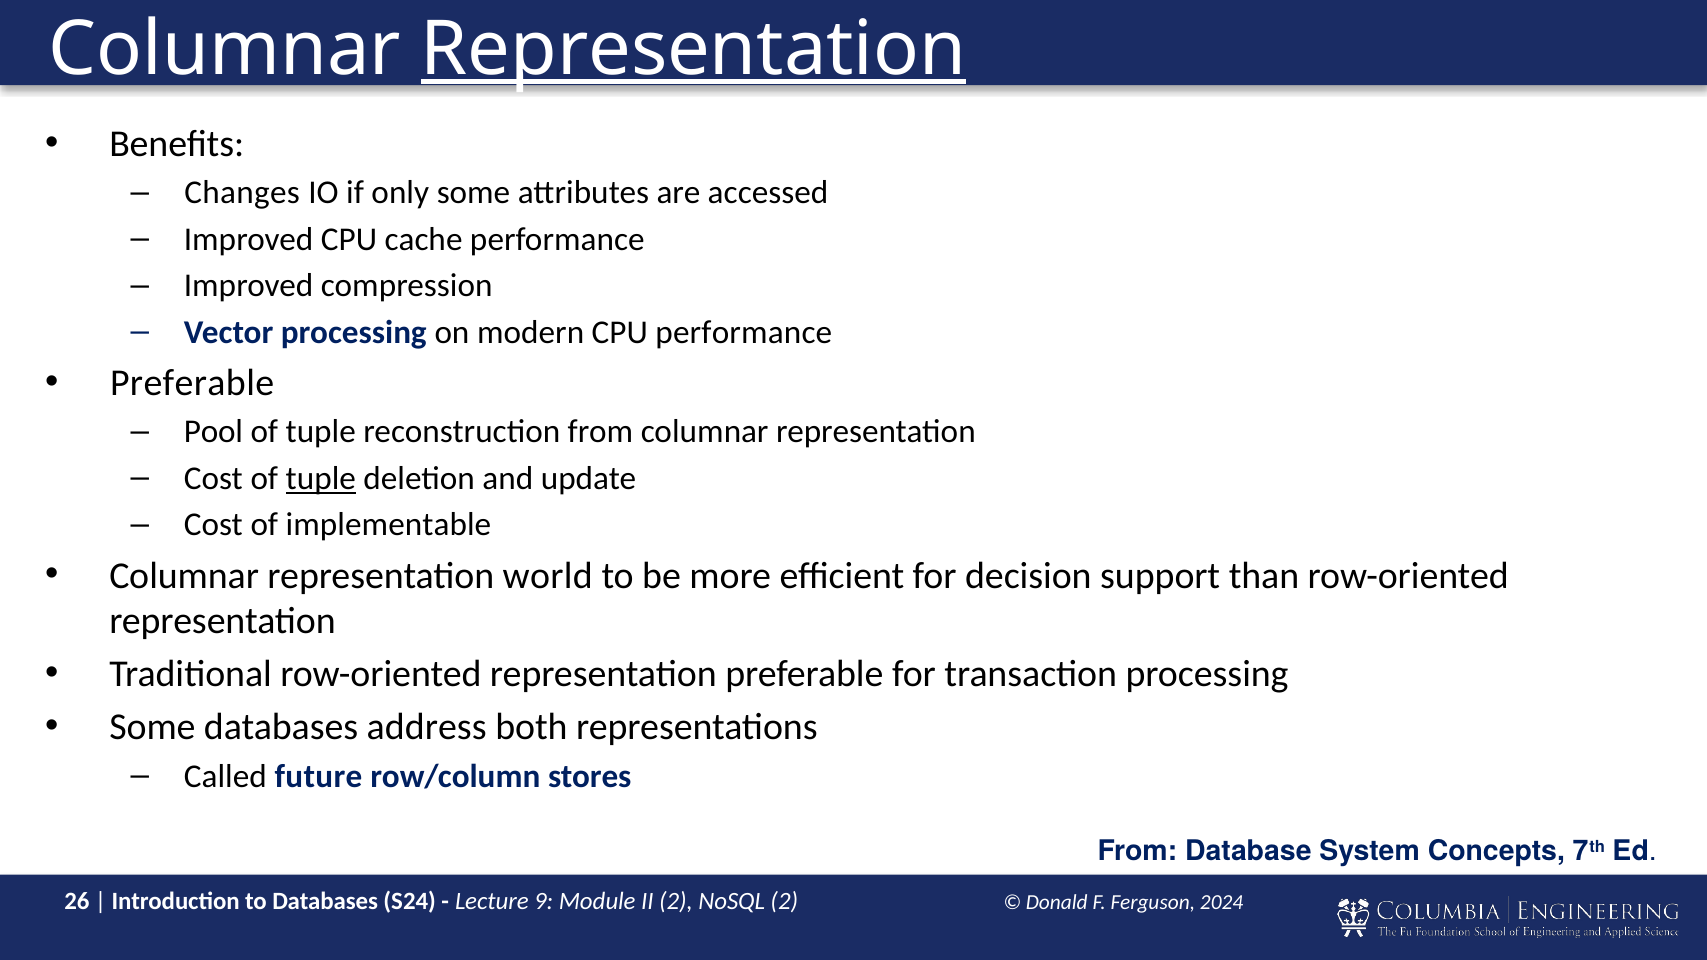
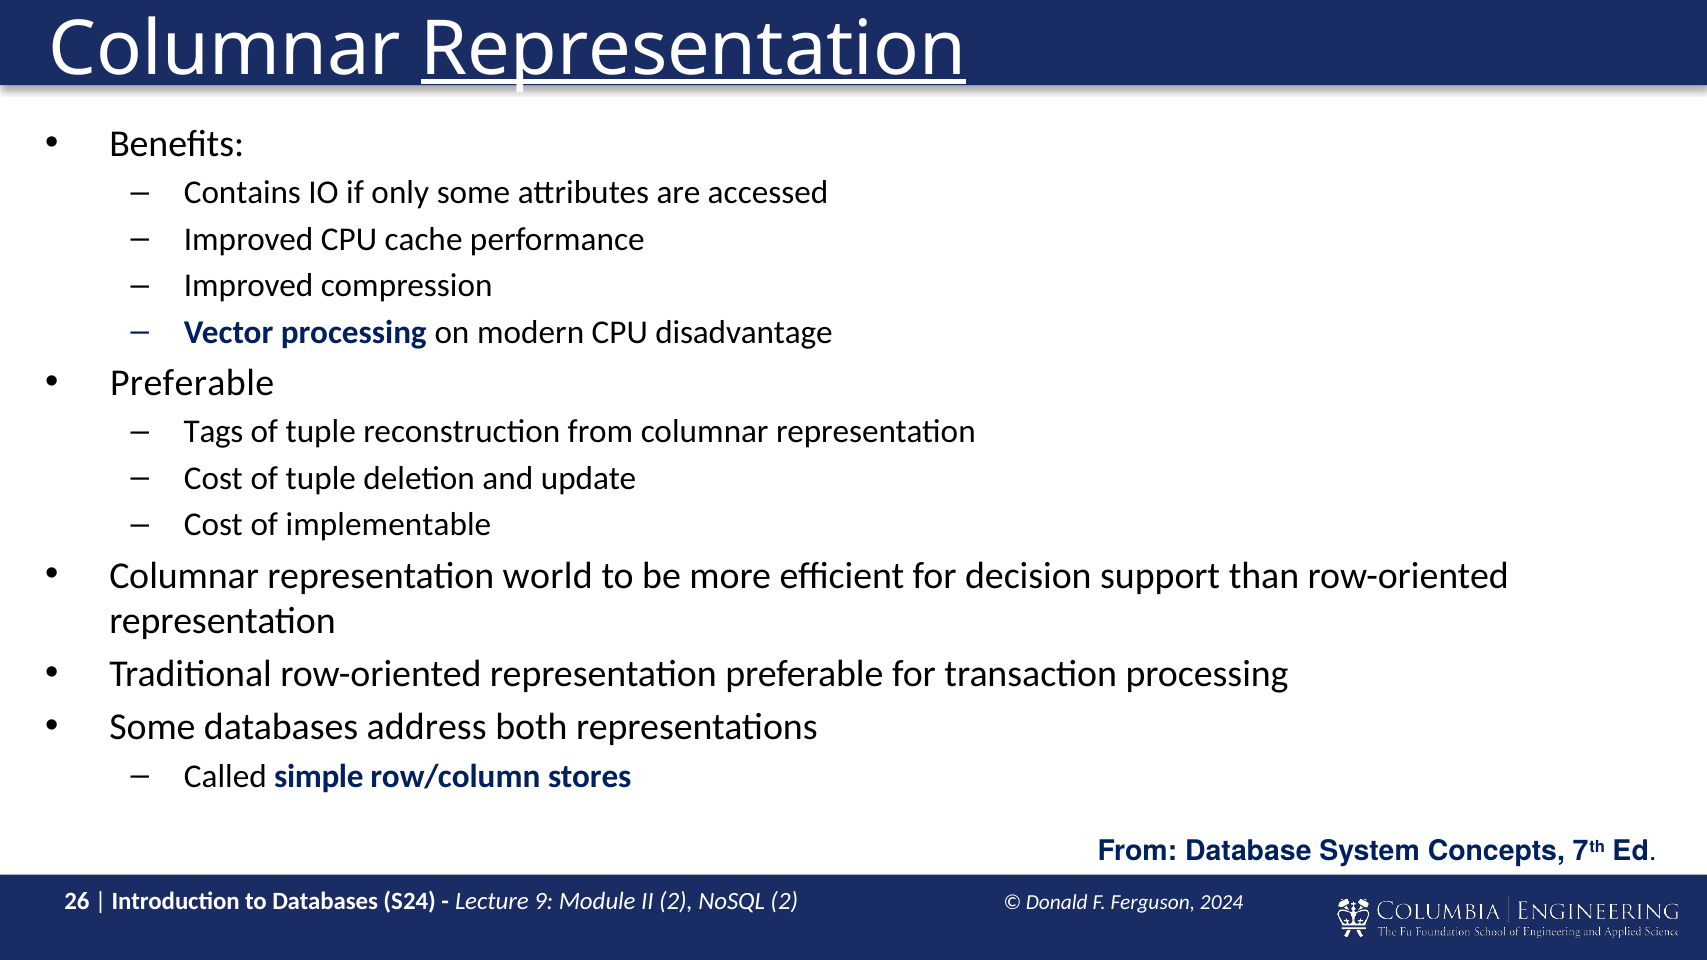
Changes: Changes -> Contains
CPU performance: performance -> disadvantage
Pool: Pool -> Tags
tuple at (321, 479) underline: present -> none
future: future -> simple
